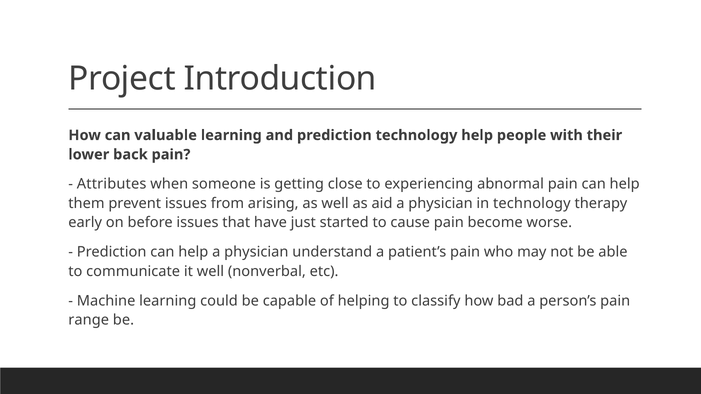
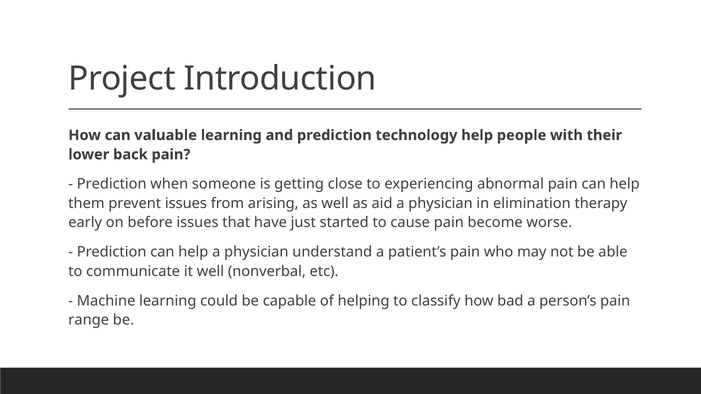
Attributes at (112, 184): Attributes -> Prediction
in technology: technology -> elimination
